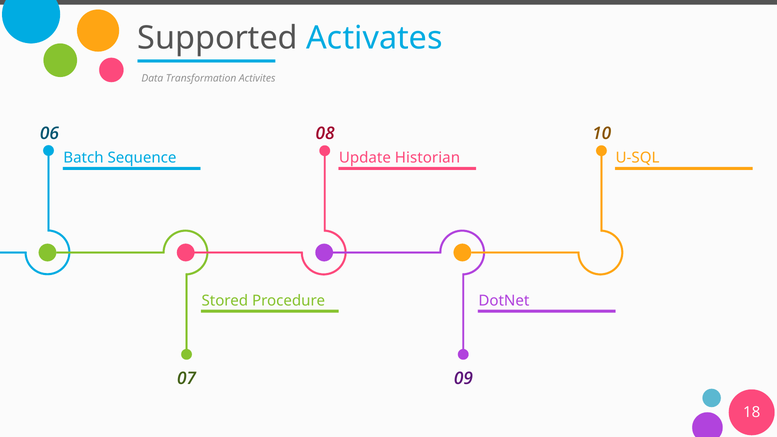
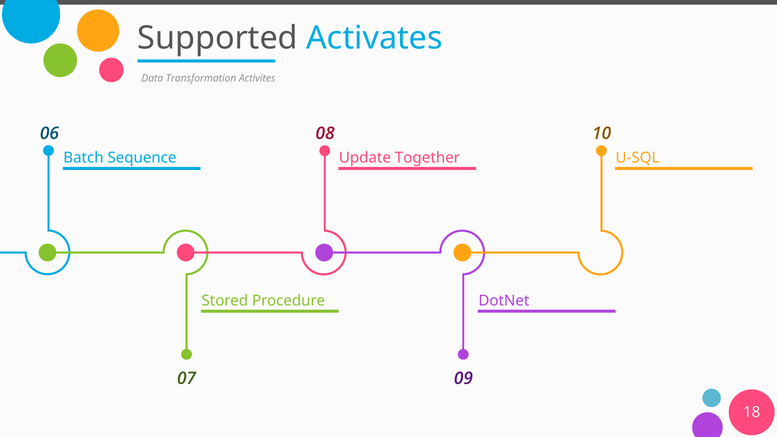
Historian: Historian -> Together
